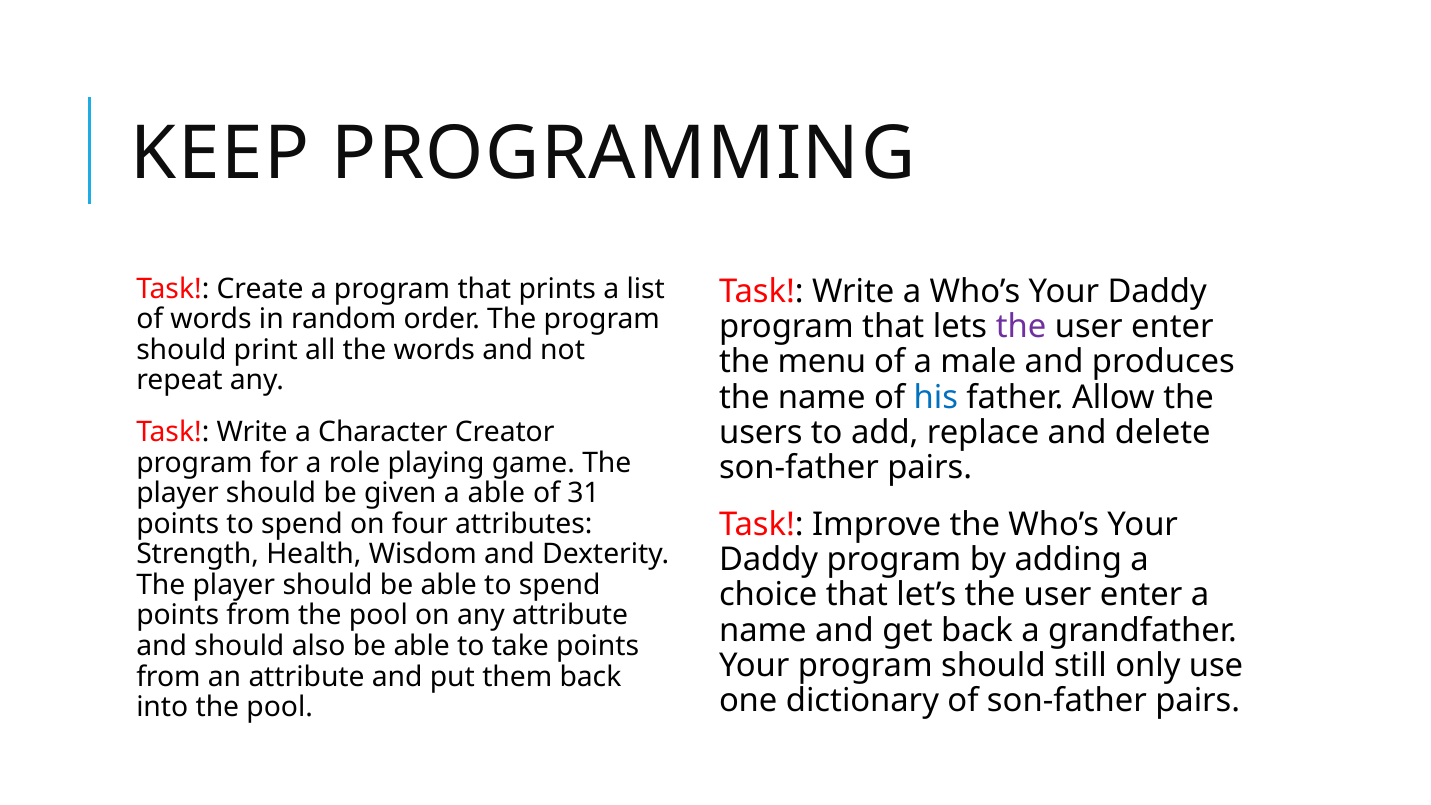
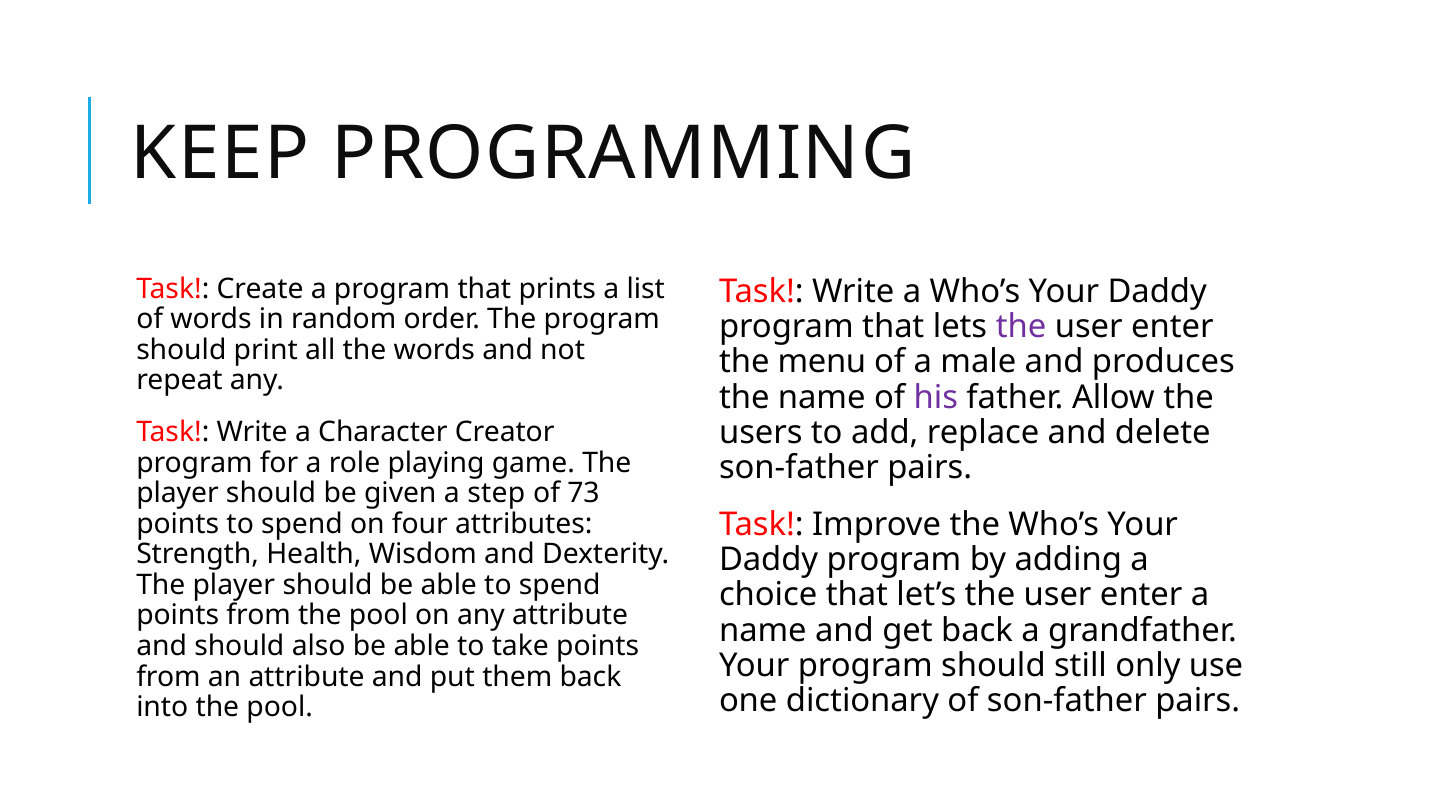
his colour: blue -> purple
a able: able -> step
31: 31 -> 73
